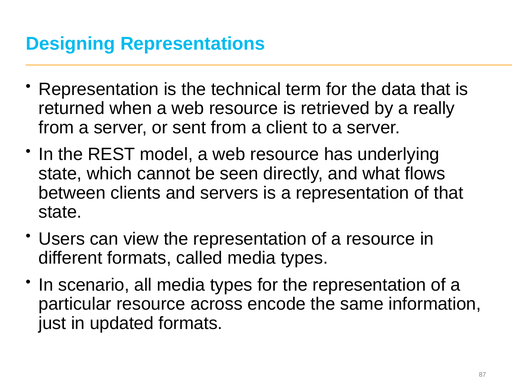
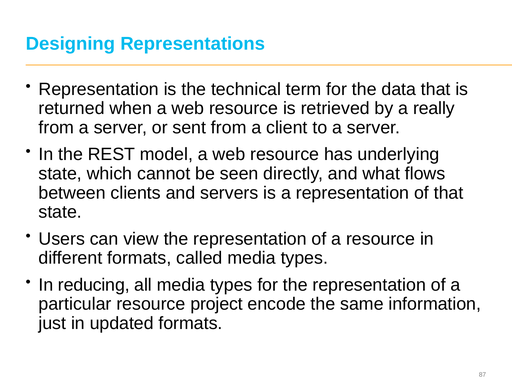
scenario: scenario -> reducing
across: across -> project
